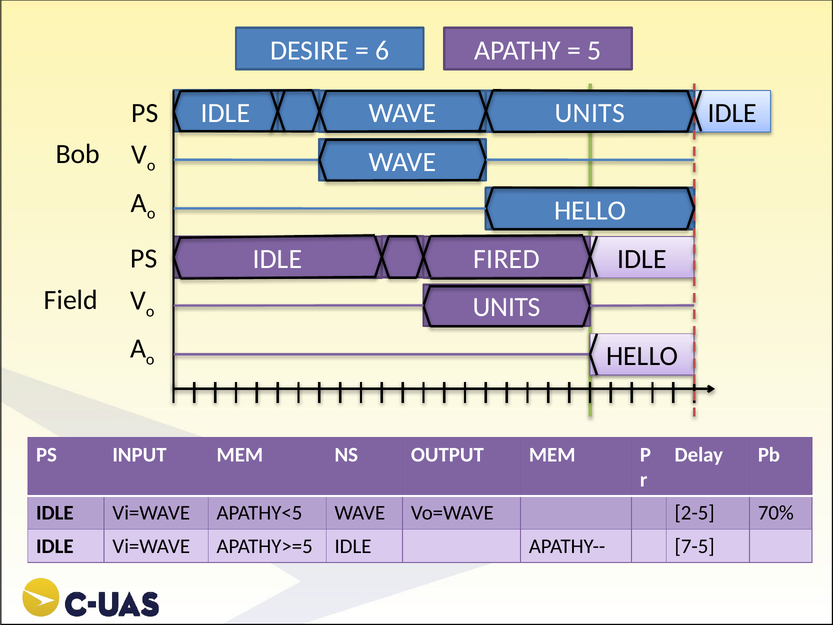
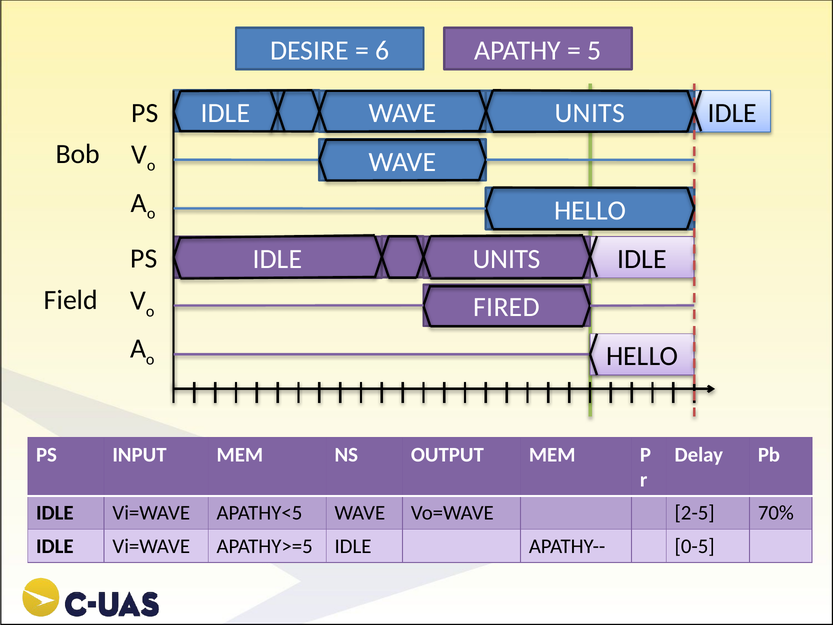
FIRED at (507, 259): FIRED -> UNITS
UNITS at (507, 307): UNITS -> FIRED
7-5: 7-5 -> 0-5
